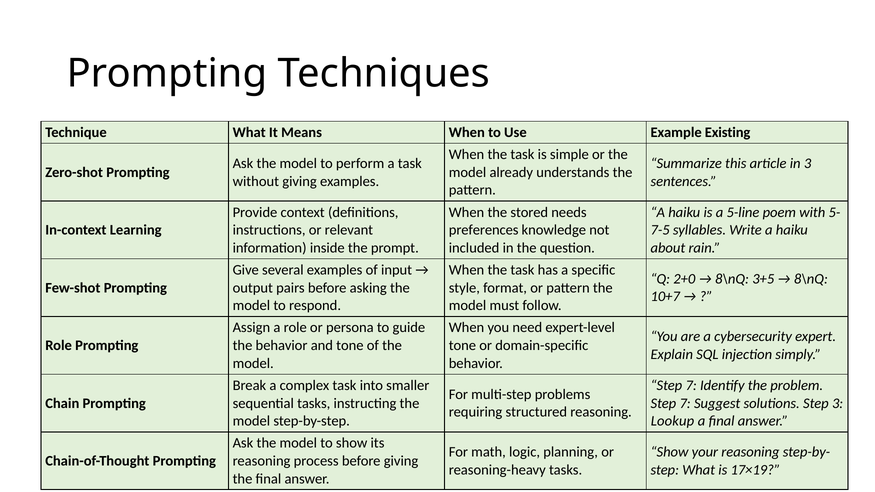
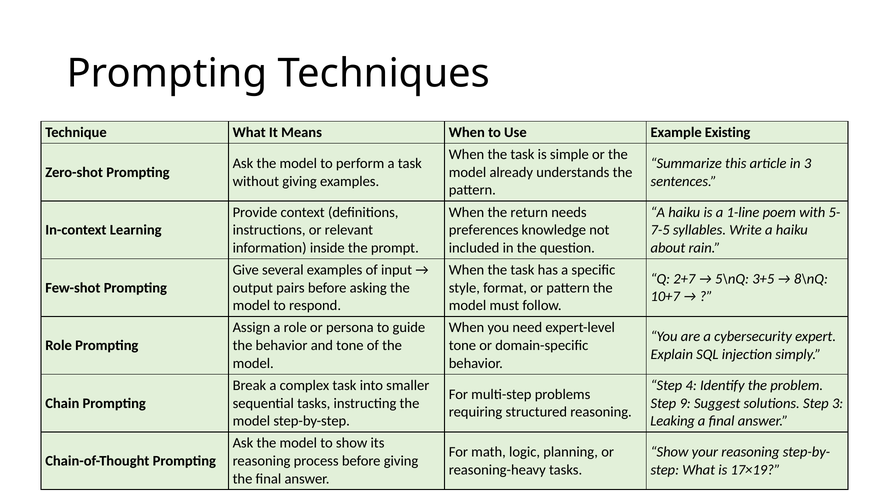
stored: stored -> return
5-line: 5-line -> 1-line
2+0: 2+0 -> 2+7
8\nQ at (732, 279): 8\nQ -> 5\nQ
7 at (691, 386): 7 -> 4
7 at (685, 403): 7 -> 9
Lookup: Lookup -> Leaking
